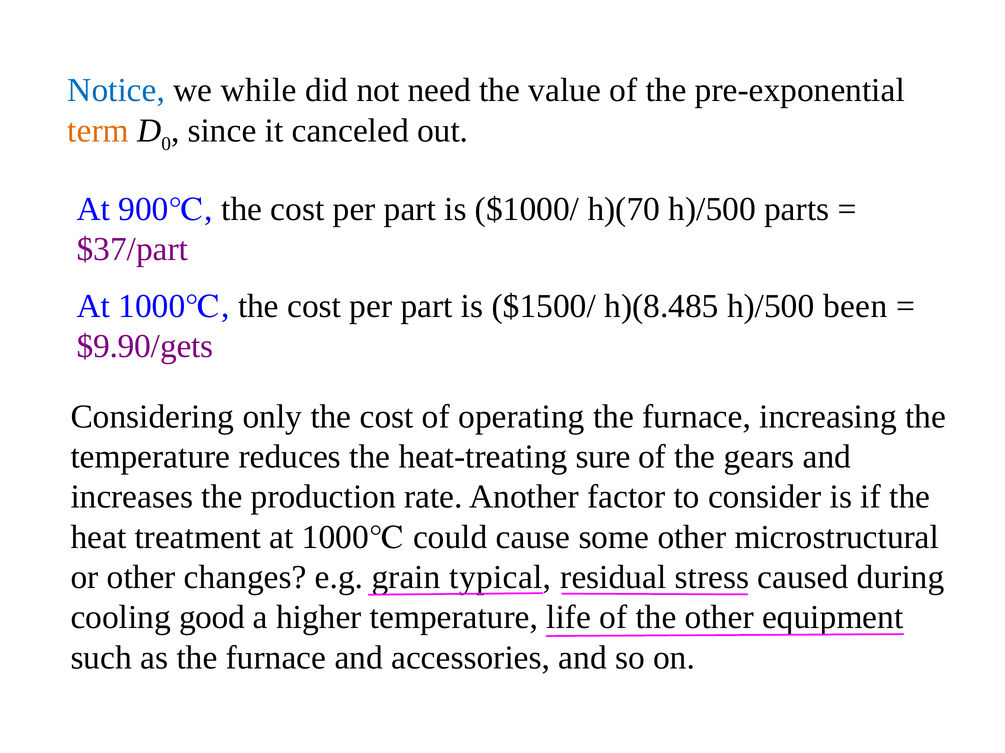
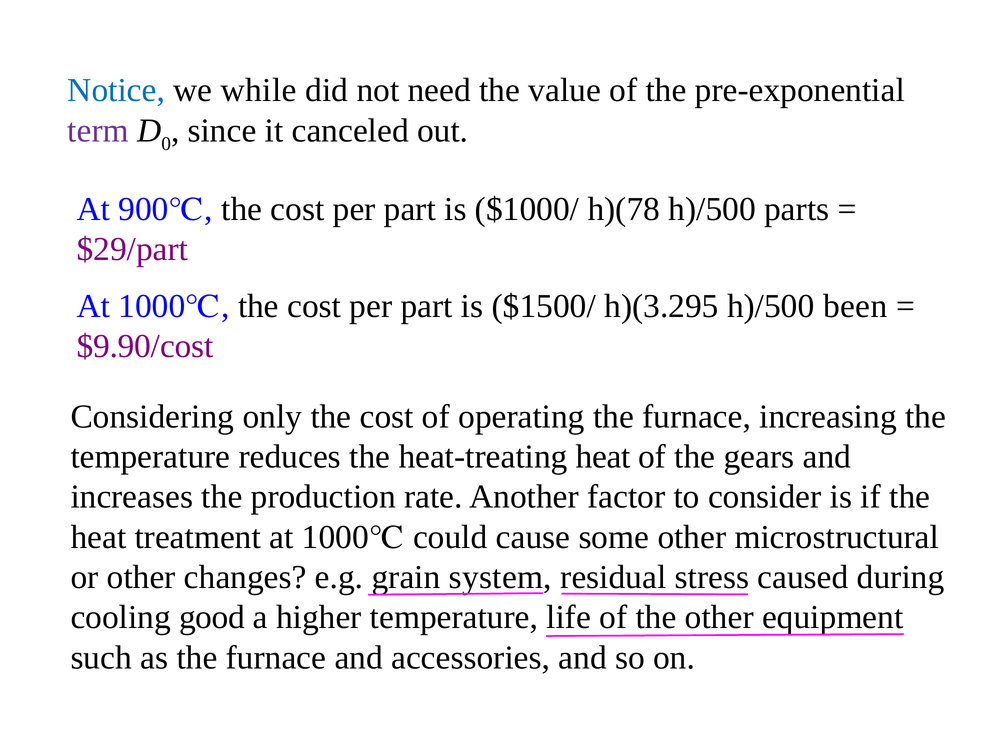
term colour: orange -> purple
h)(70: h)(70 -> h)(78
$37/part: $37/part -> $29/part
h)(8.485: h)(8.485 -> h)(3.295
$9.90/gets: $9.90/gets -> $9.90/cost
heat-treating sure: sure -> heat
typical: typical -> system
